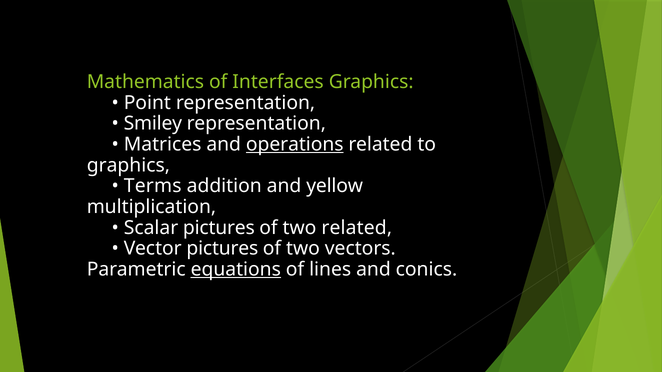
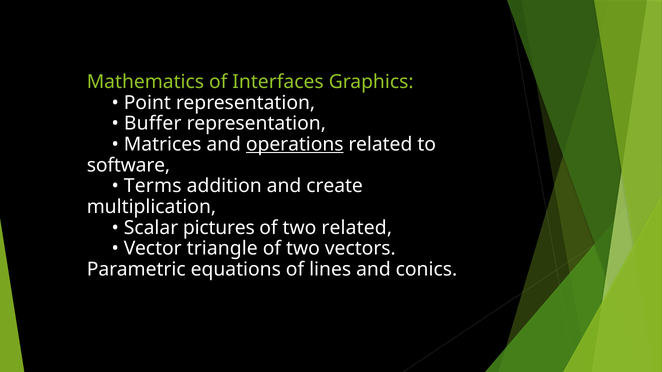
Smiley: Smiley -> Buffer
graphics at (128, 165): graphics -> software
yellow: yellow -> create
Vector pictures: pictures -> triangle
equations underline: present -> none
